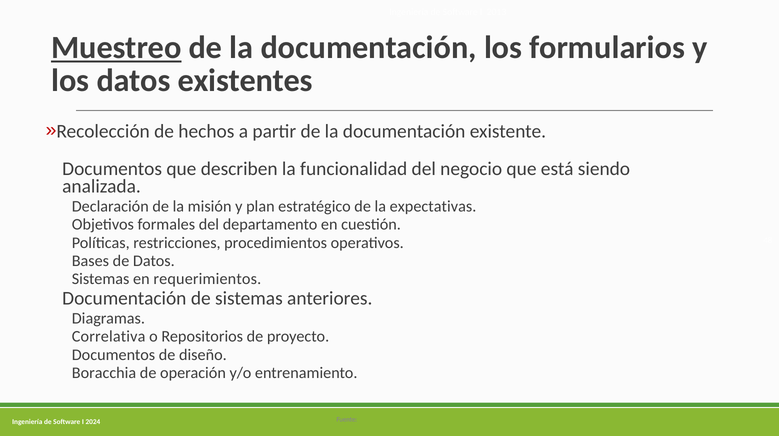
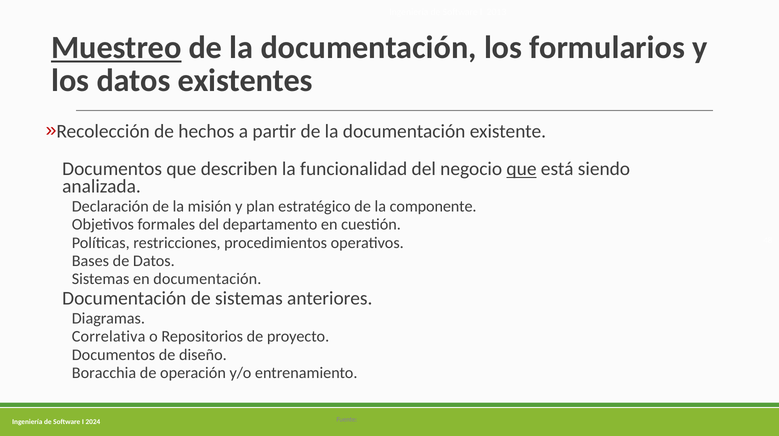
que at (522, 169) underline: none -> present
expectativas: expectativas -> componente
en requerimientos: requerimientos -> documentación
